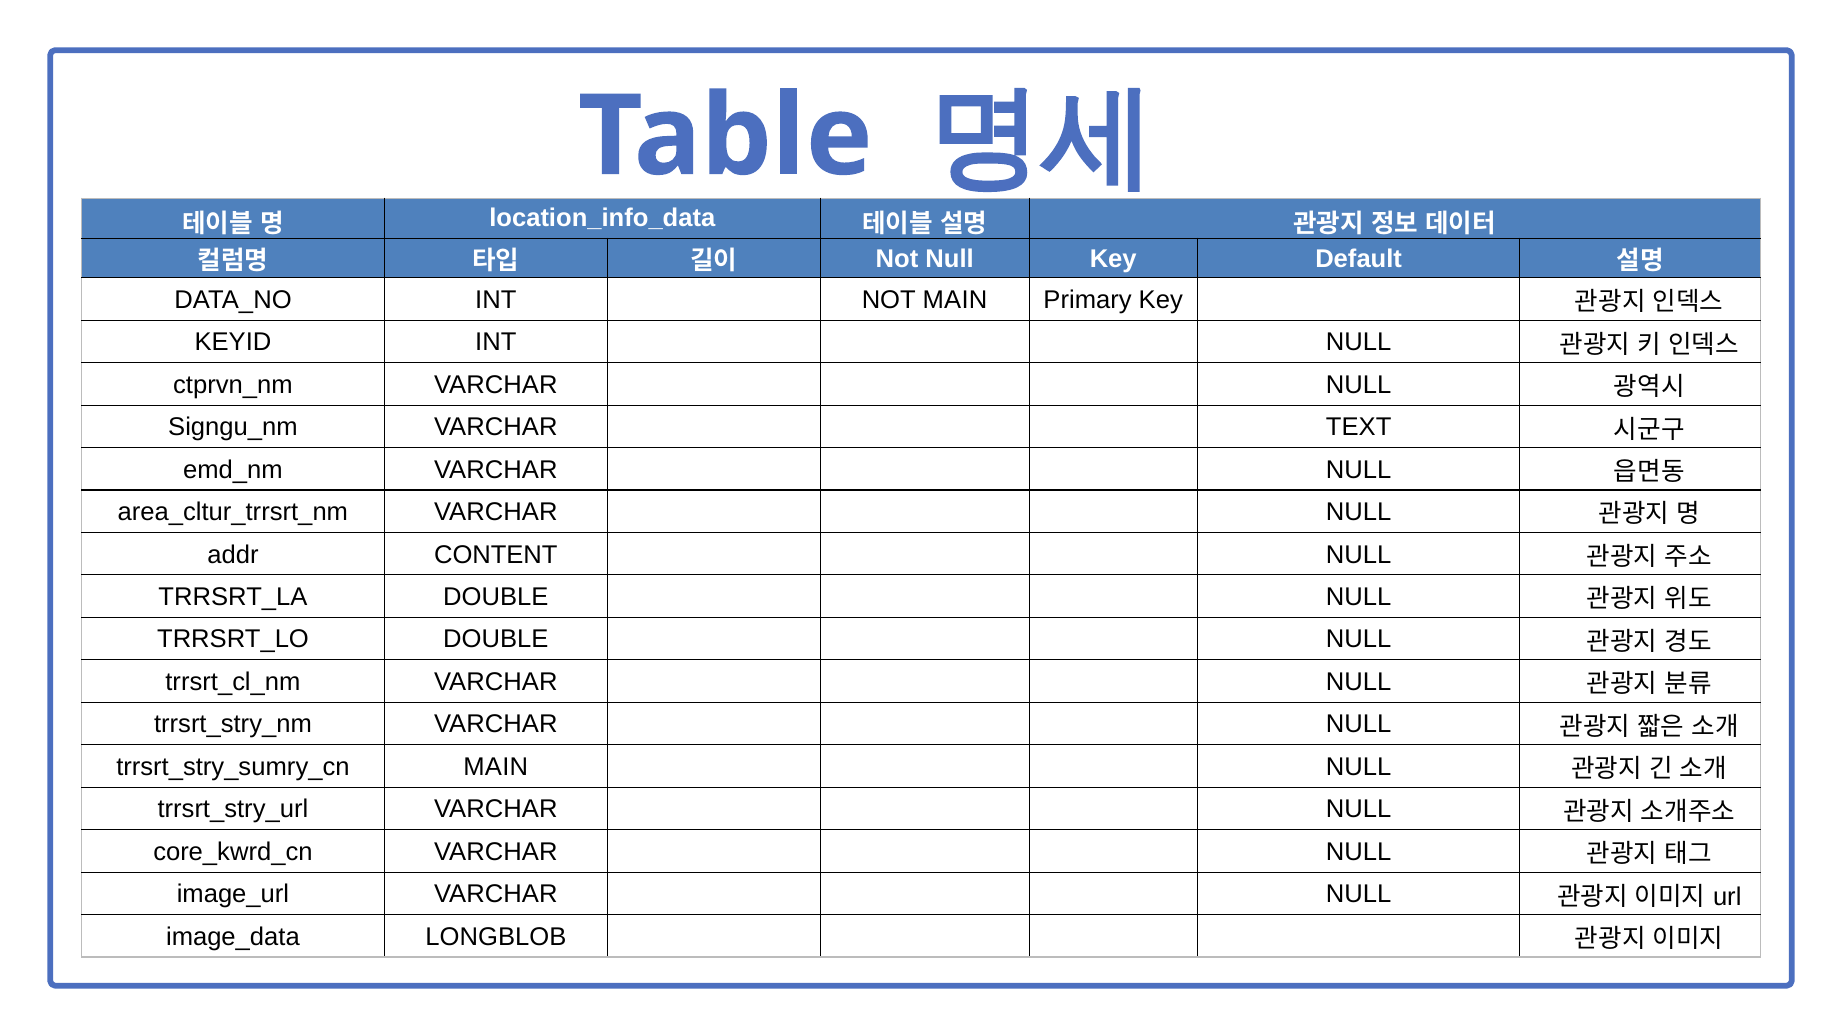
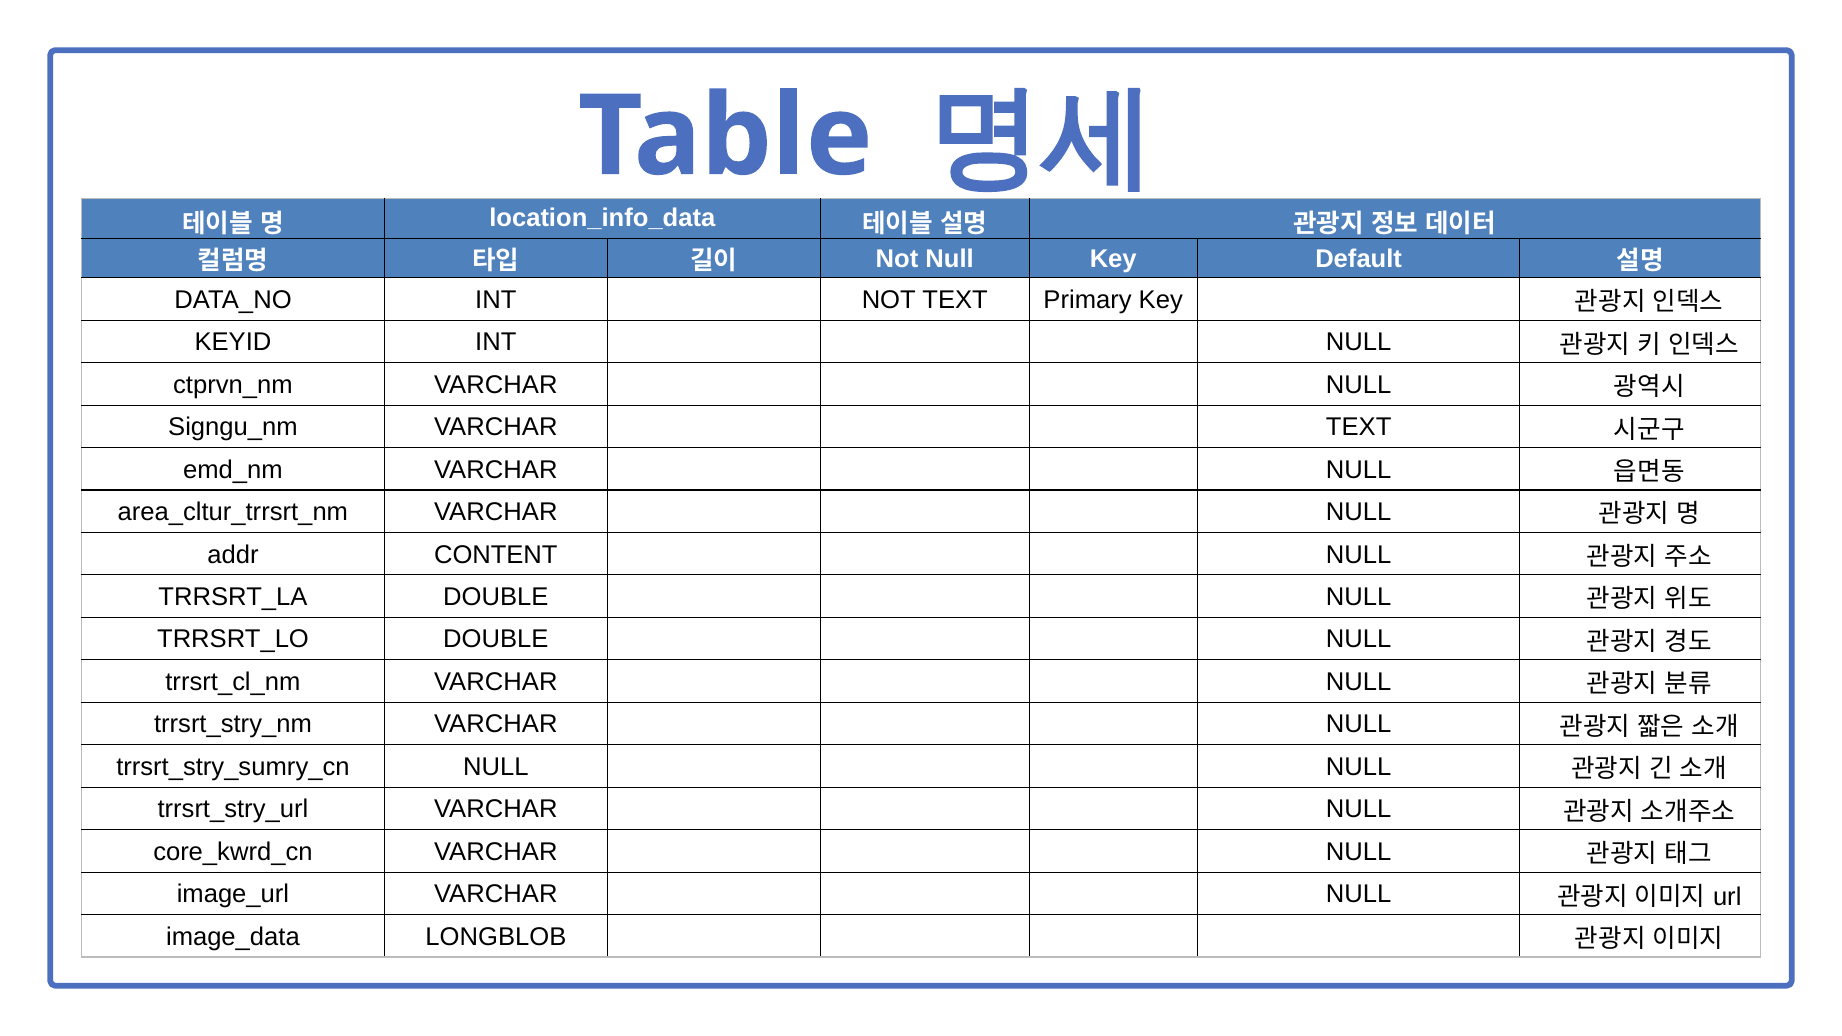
NOT MAIN: MAIN -> TEXT
MAIN at (496, 767): MAIN -> NULL
